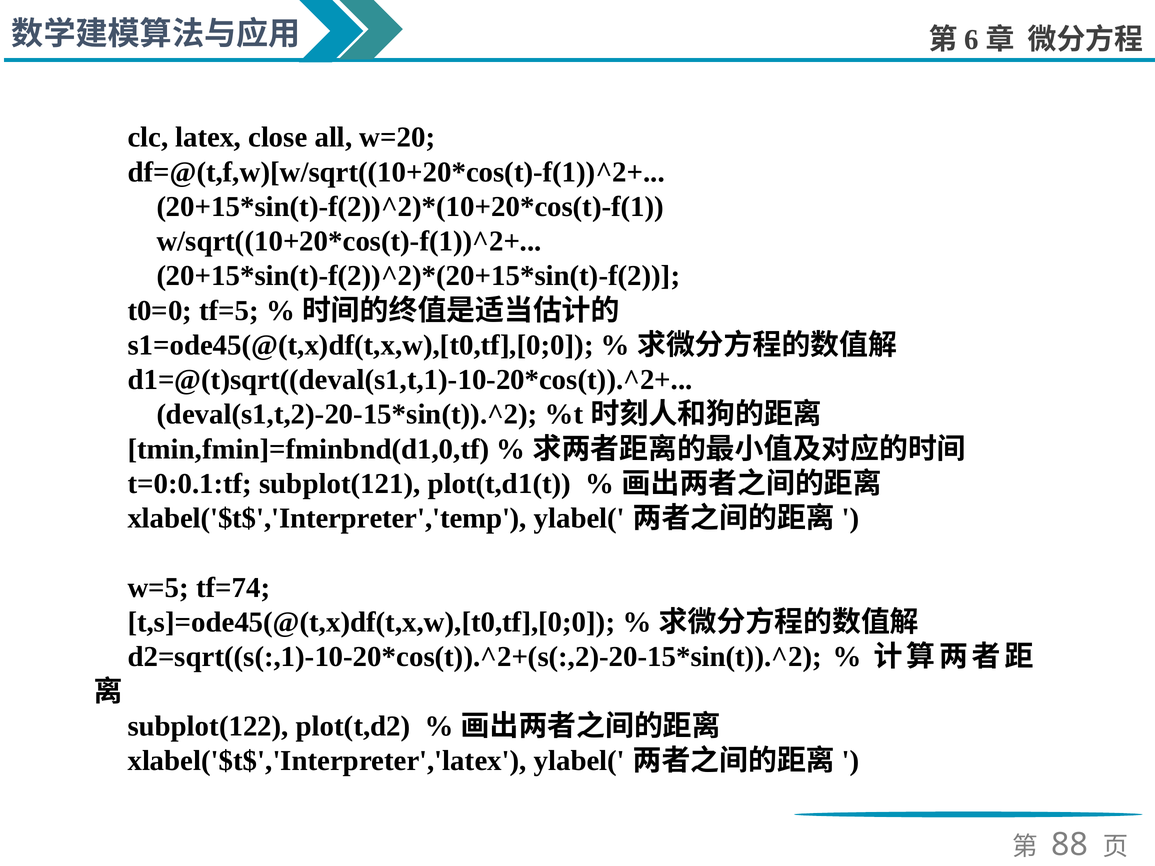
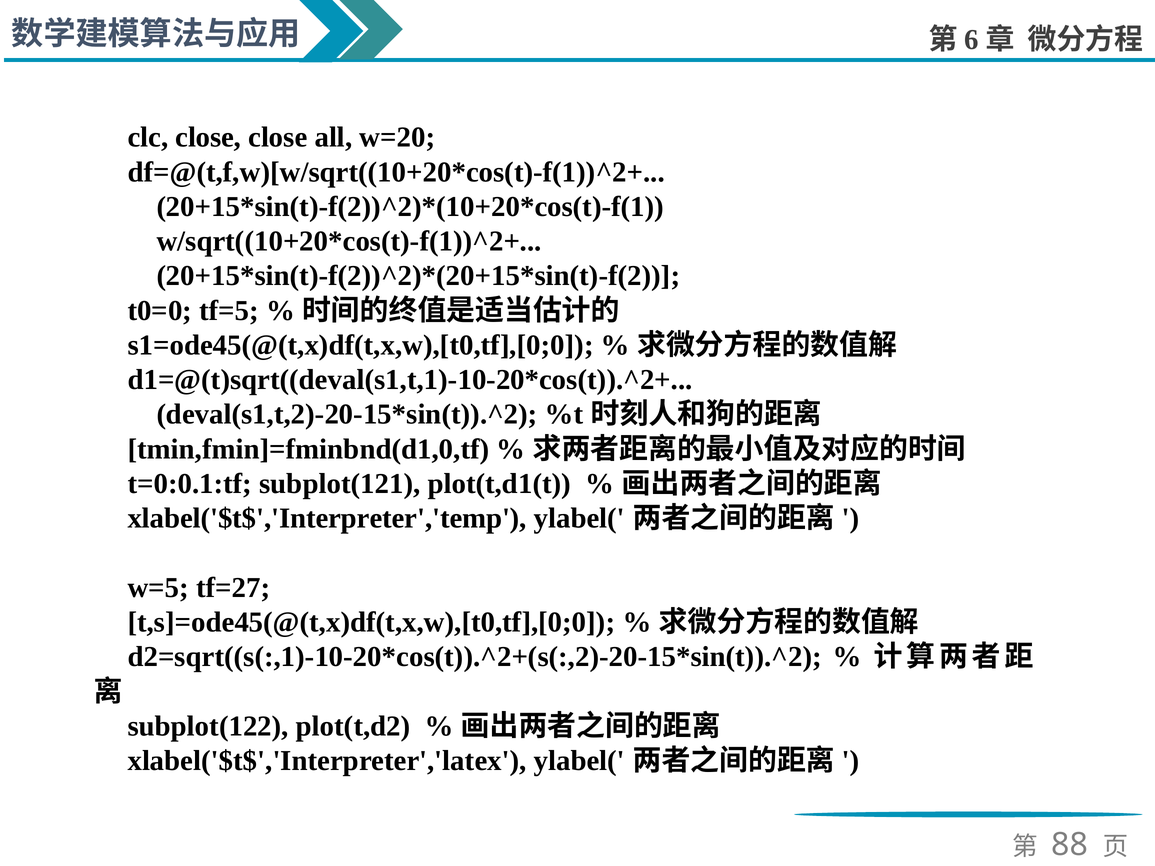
clc latex: latex -> close
tf=74: tf=74 -> tf=27
